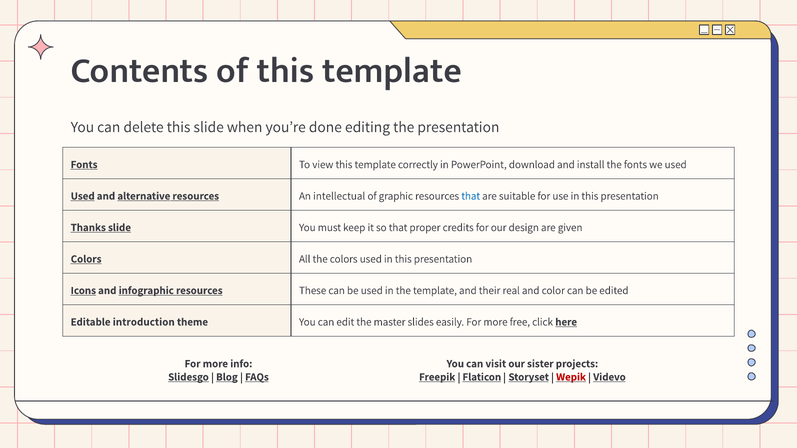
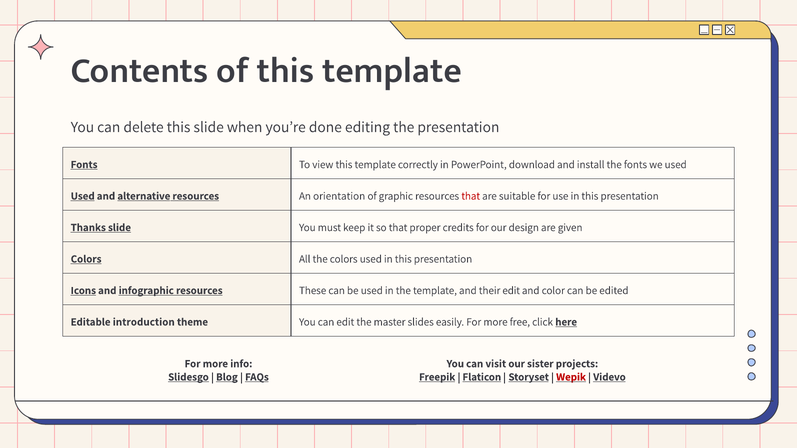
intellectual: intellectual -> orientation
that at (471, 196) colour: blue -> red
their real: real -> edit
